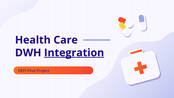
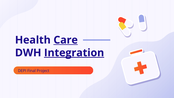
Care underline: none -> present
